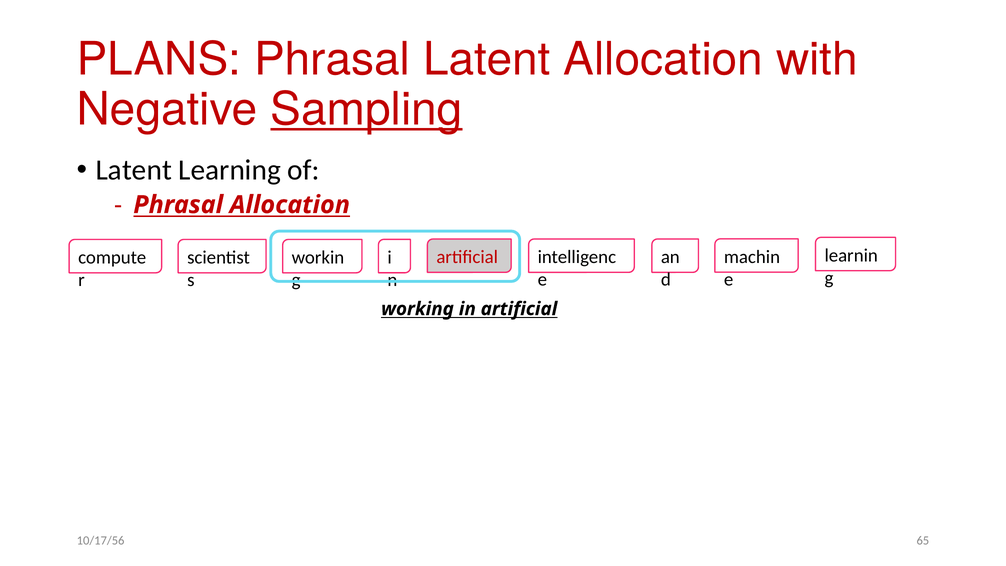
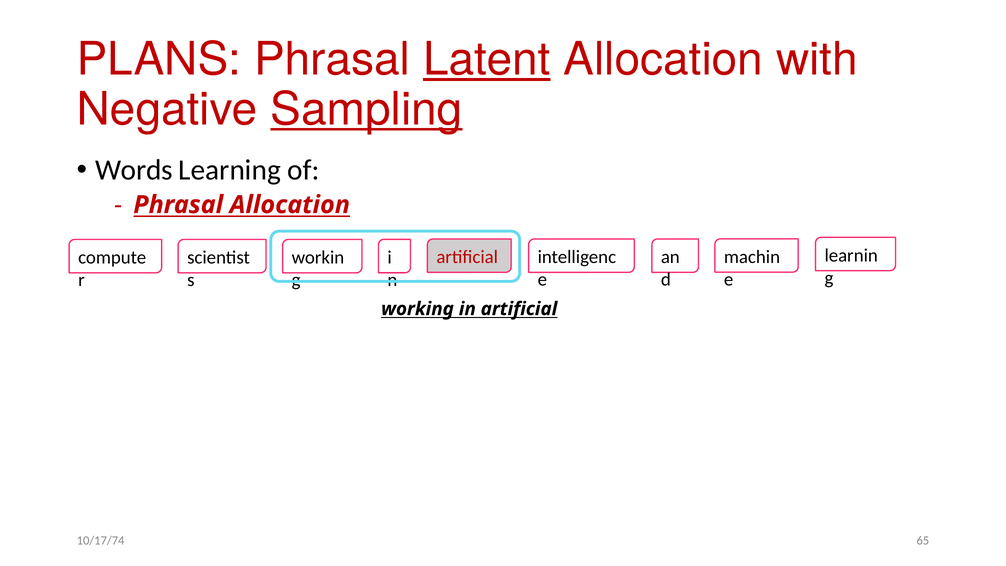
Latent at (487, 60) underline: none -> present
Latent at (134, 170): Latent -> Words
10/17/56: 10/17/56 -> 10/17/74
